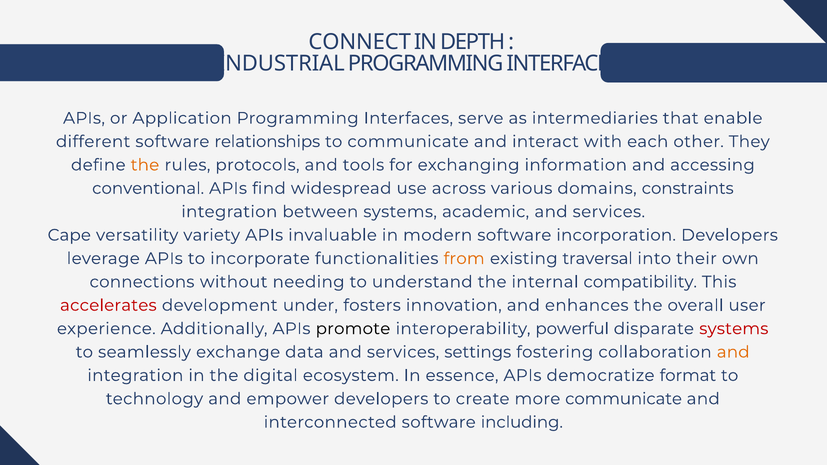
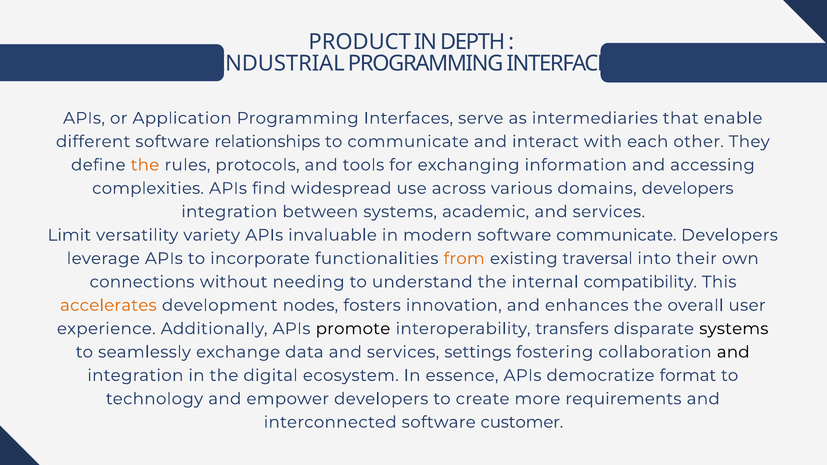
CONNECT: CONNECT -> PRODUCT
conventional: conventional -> complexities
domains constraints: constraints -> developers
Cape: Cape -> Limit
software incorporation: incorporation -> communicate
accelerates colour: red -> orange
under: under -> nodes
powerful: powerful -> transfers
systems at (734, 329) colour: red -> black
and at (733, 352) colour: orange -> black
more communicate: communicate -> requirements
including: including -> customer
